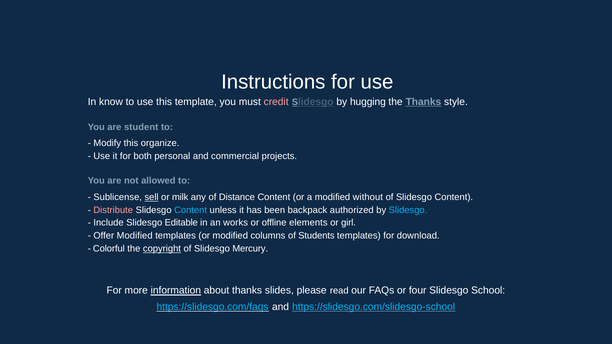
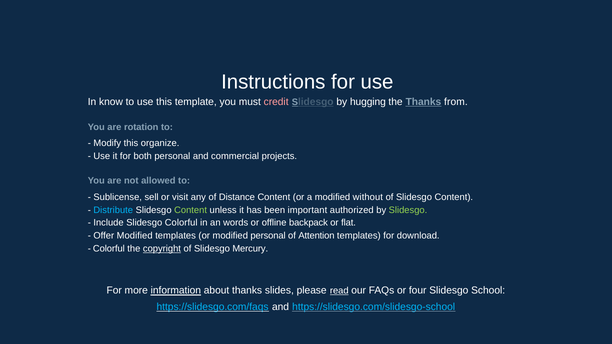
style: style -> from
student: student -> rotation
sell underline: present -> none
milk: milk -> visit
Distribute colour: pink -> light blue
Content at (191, 210) colour: light blue -> light green
backpack: backpack -> important
Slidesgo at (408, 210) colour: light blue -> light green
Slidesgo Editable: Editable -> Colorful
works: works -> words
elements: elements -> backpack
girl: girl -> flat
modified columns: columns -> personal
Students: Students -> Attention
read underline: none -> present
